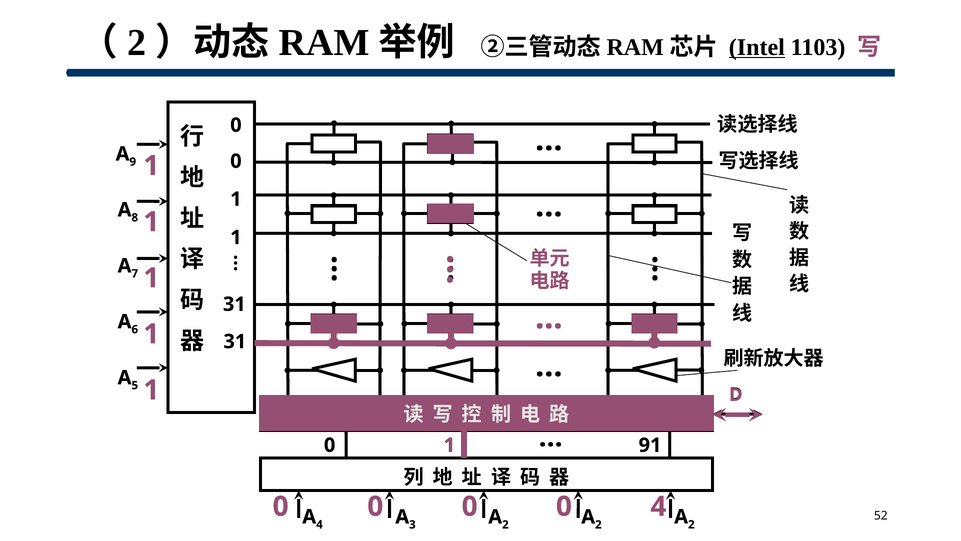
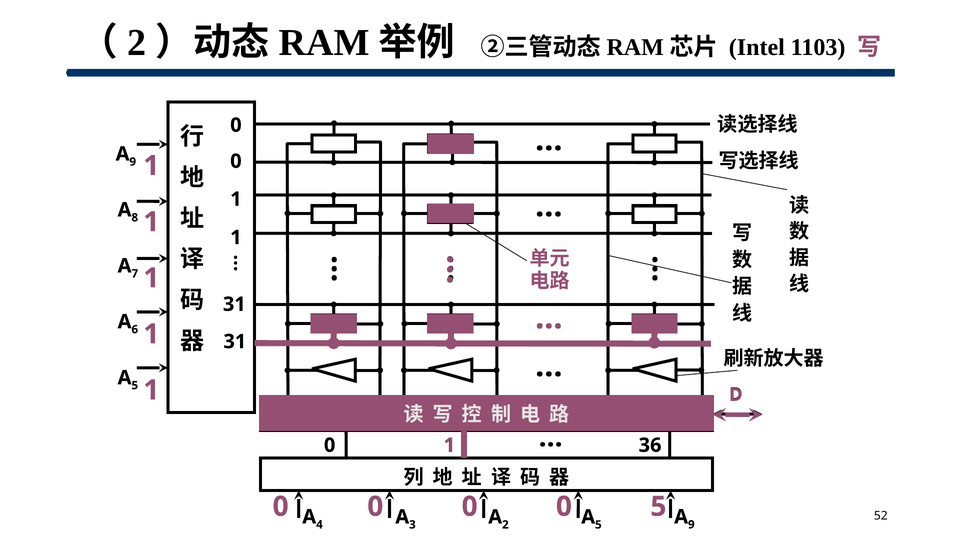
Intel underline: present -> none
91: 91 -> 36
0 4: 4 -> 5
2 at (598, 524): 2 -> 5
2 at (691, 524): 2 -> 9
